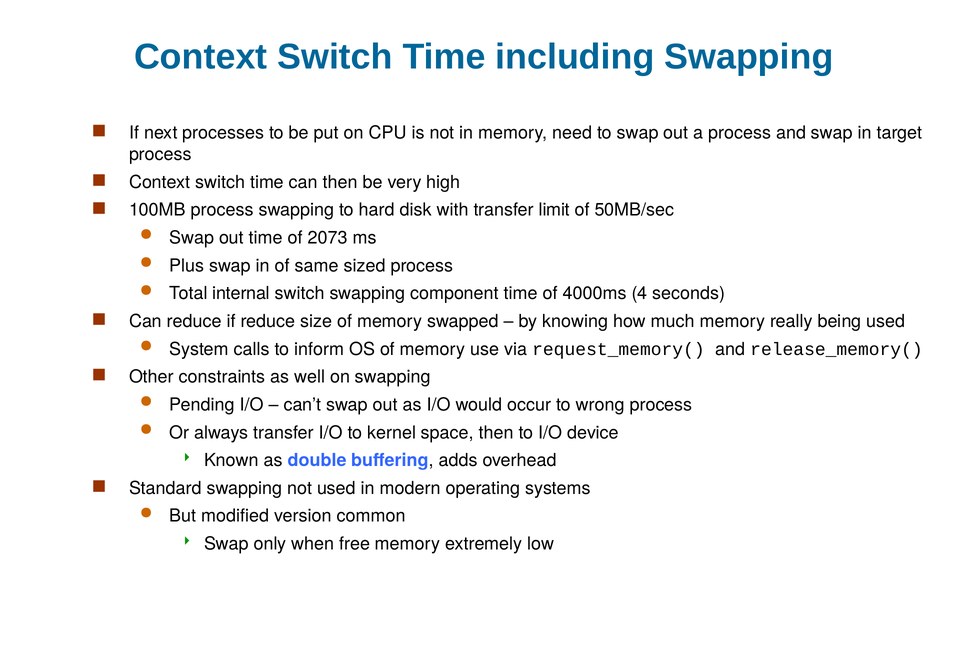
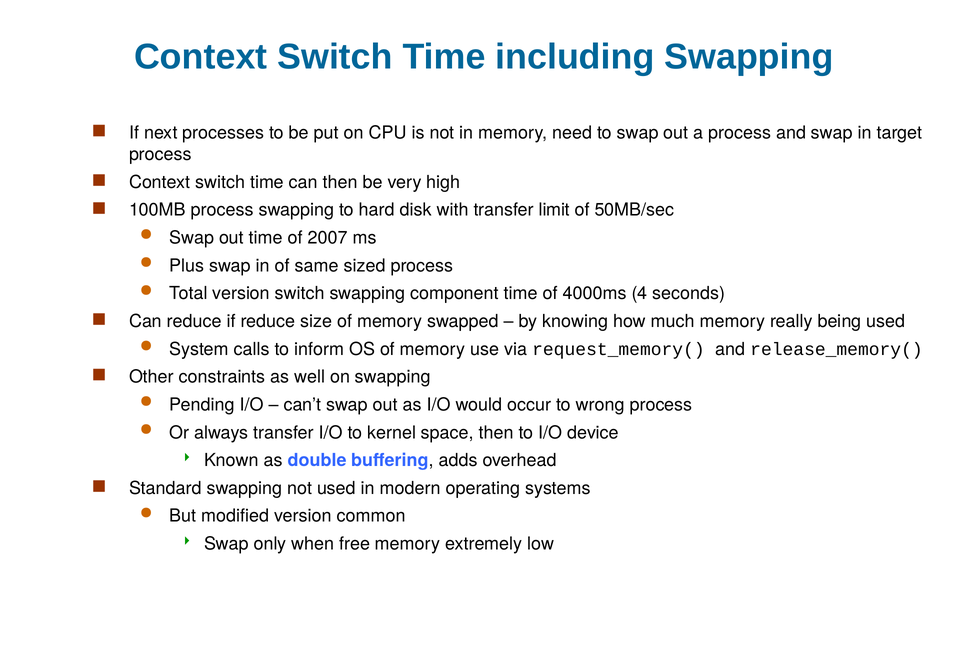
2073: 2073 -> 2007
Total internal: internal -> version
